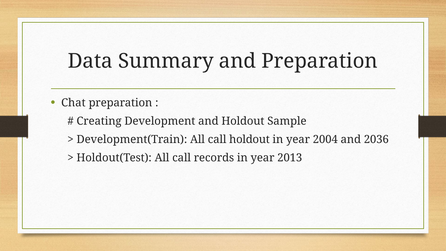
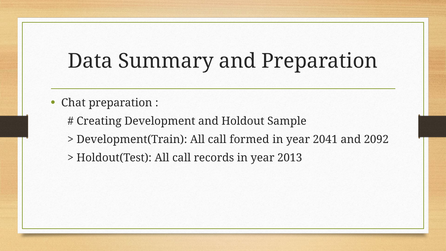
call holdout: holdout -> formed
2004: 2004 -> 2041
2036: 2036 -> 2092
